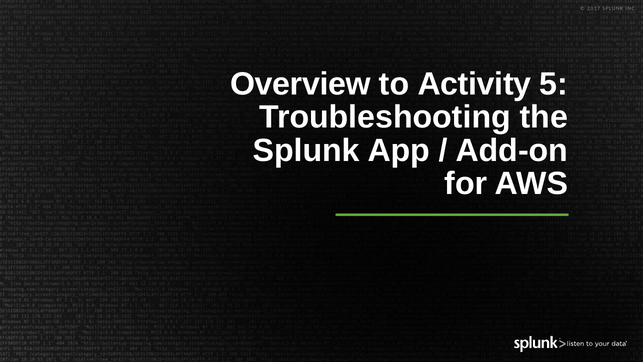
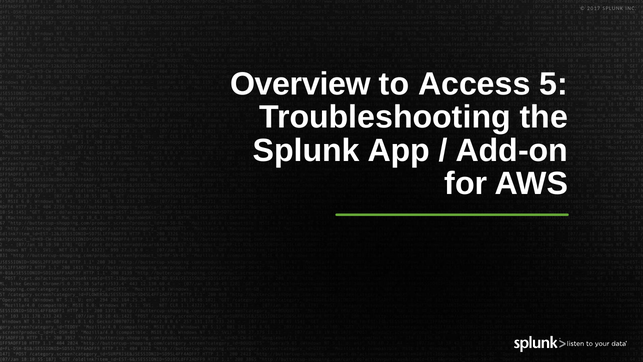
Activity: Activity -> Access
